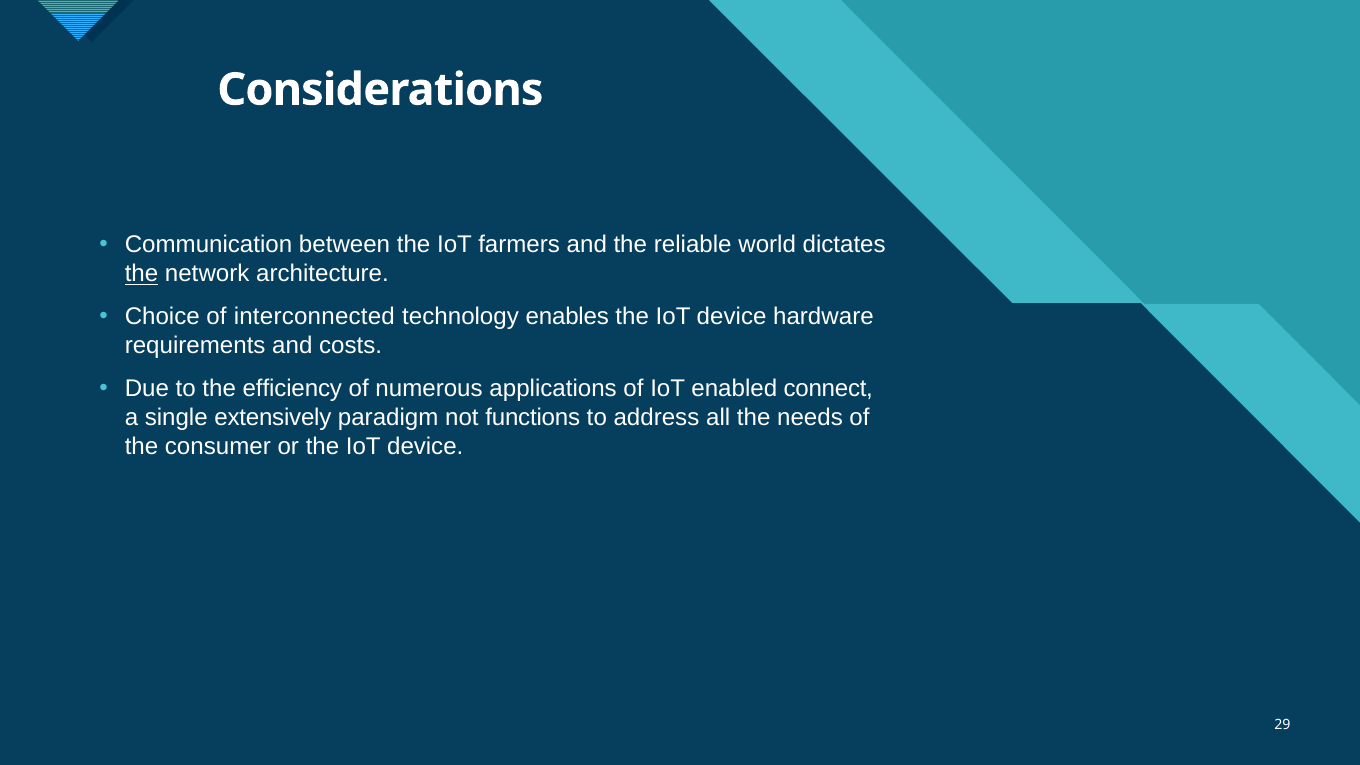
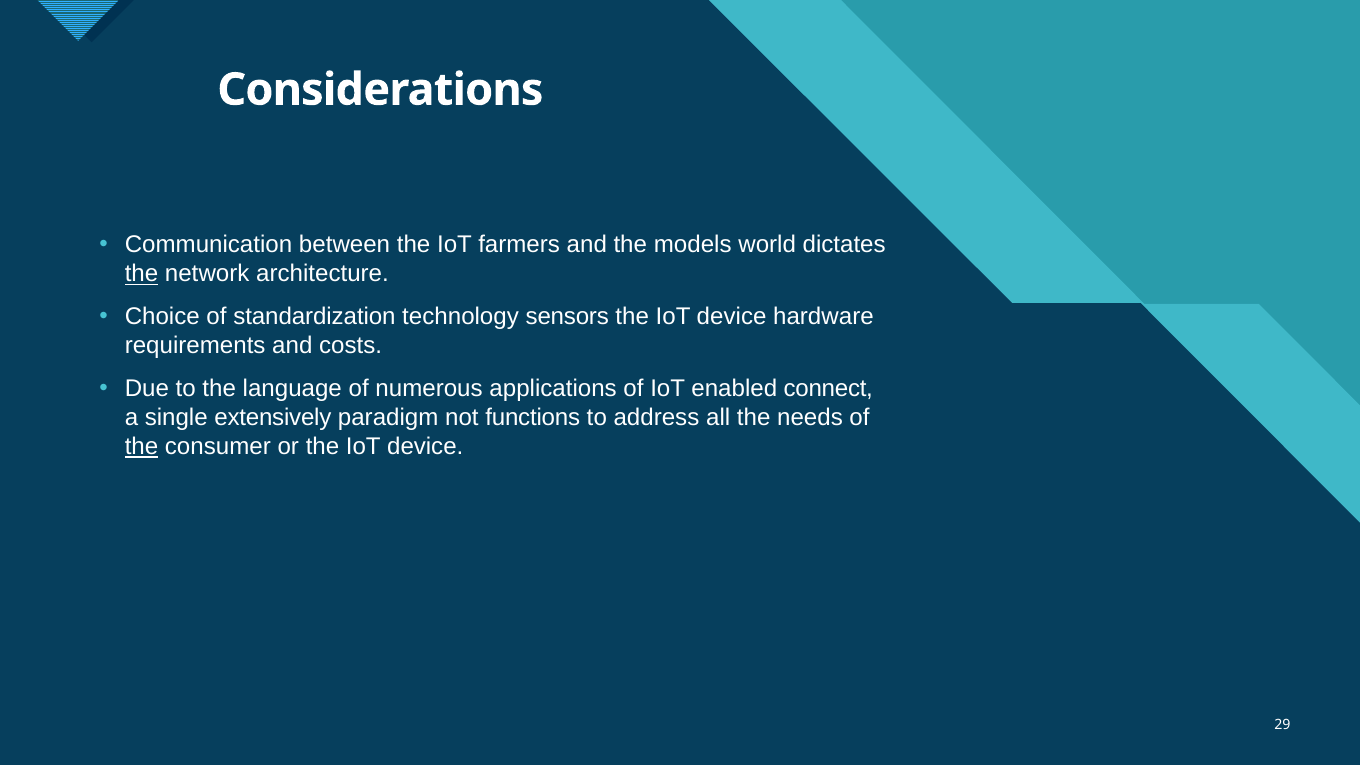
reliable: reliable -> models
interconnected: interconnected -> standardization
enables: enables -> sensors
efficiency: efficiency -> language
the at (142, 447) underline: none -> present
